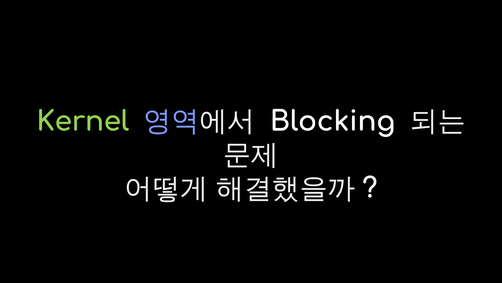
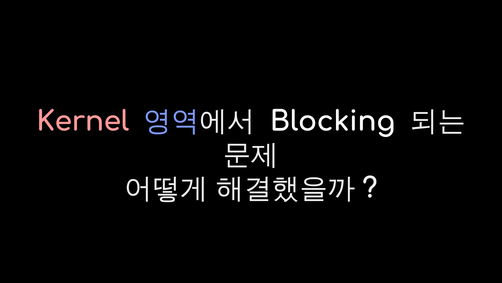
Kernel colour: light green -> pink
